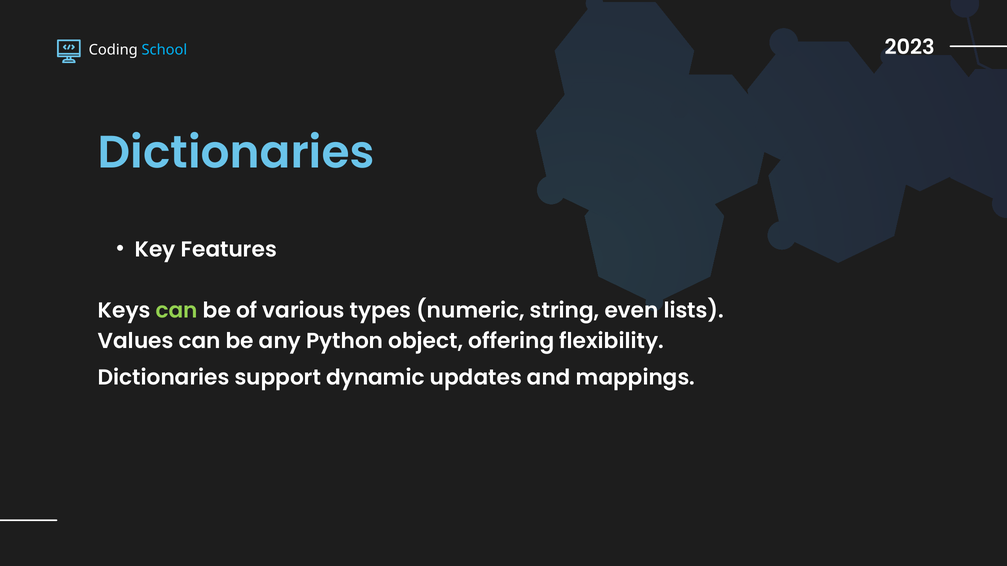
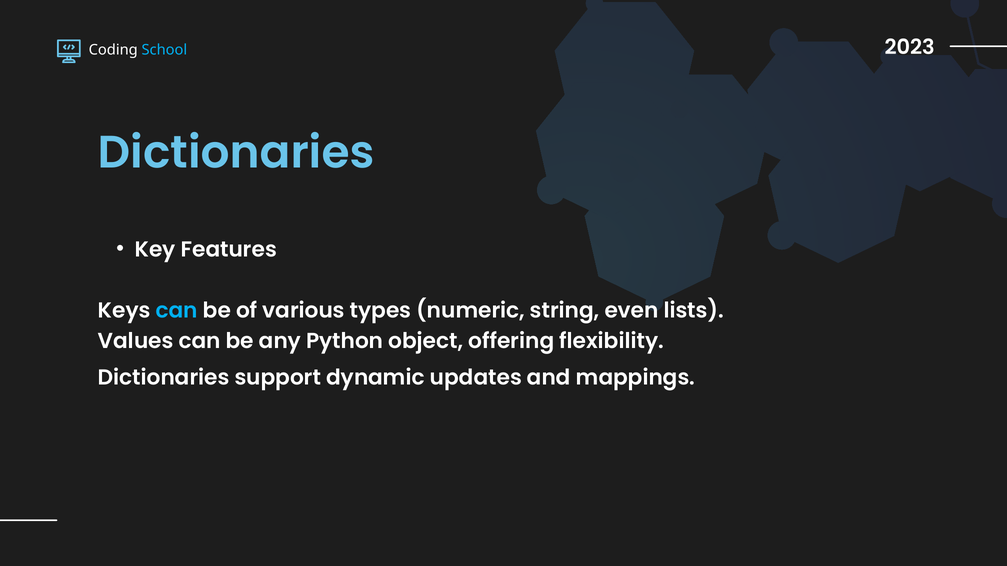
can at (177, 311) colour: light green -> light blue
